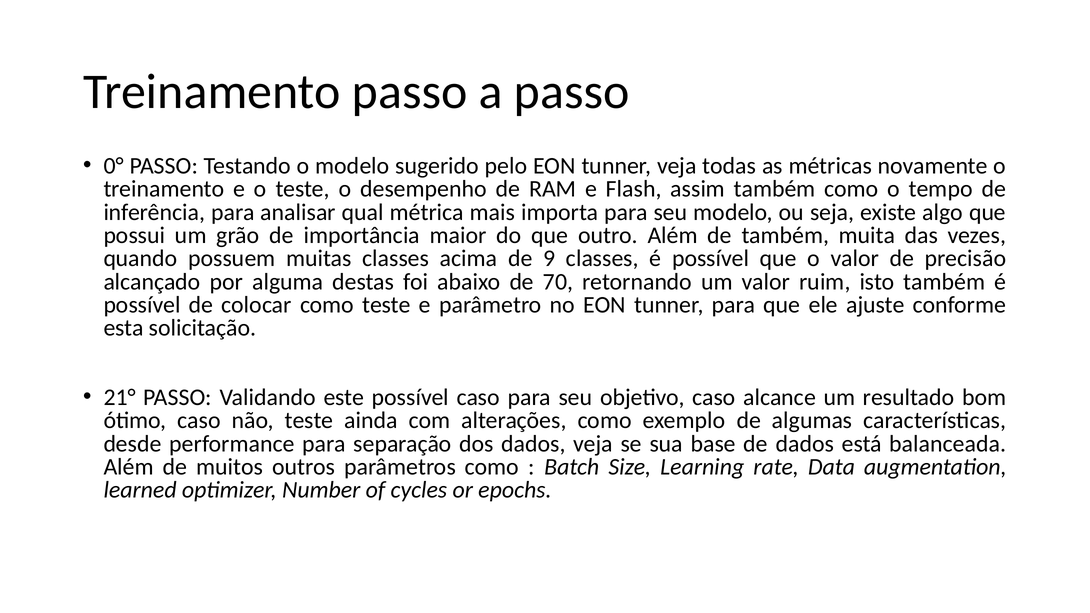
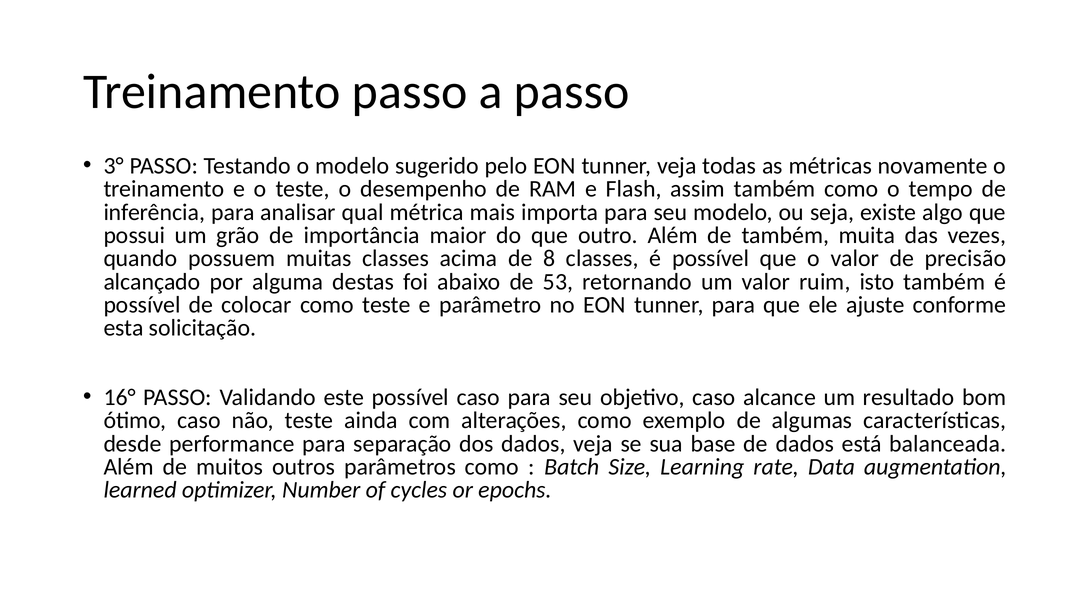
0°: 0° -> 3°
9: 9 -> 8
70: 70 -> 53
21°: 21° -> 16°
